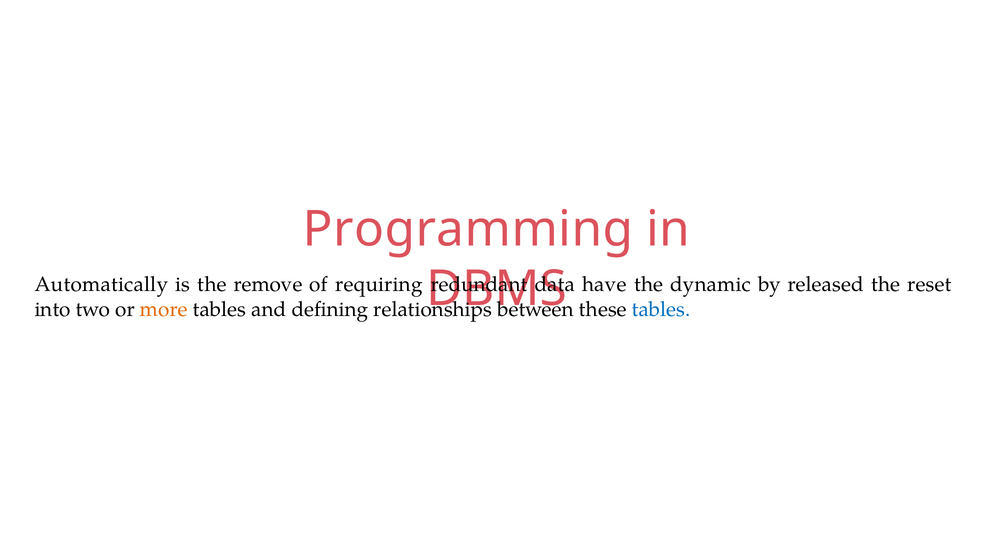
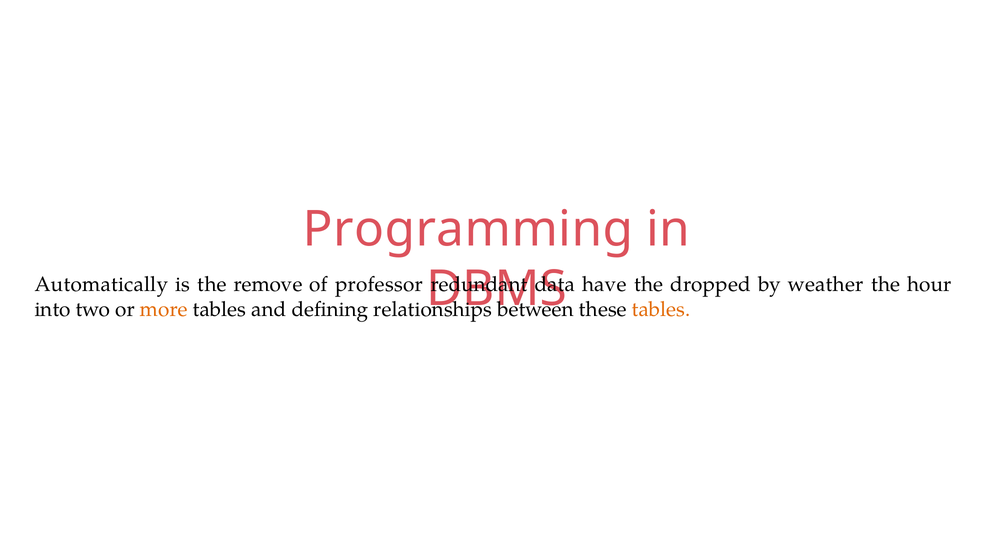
requiring: requiring -> professor
dynamic: dynamic -> dropped
released: released -> weather
reset: reset -> hour
tables at (661, 309) colour: blue -> orange
